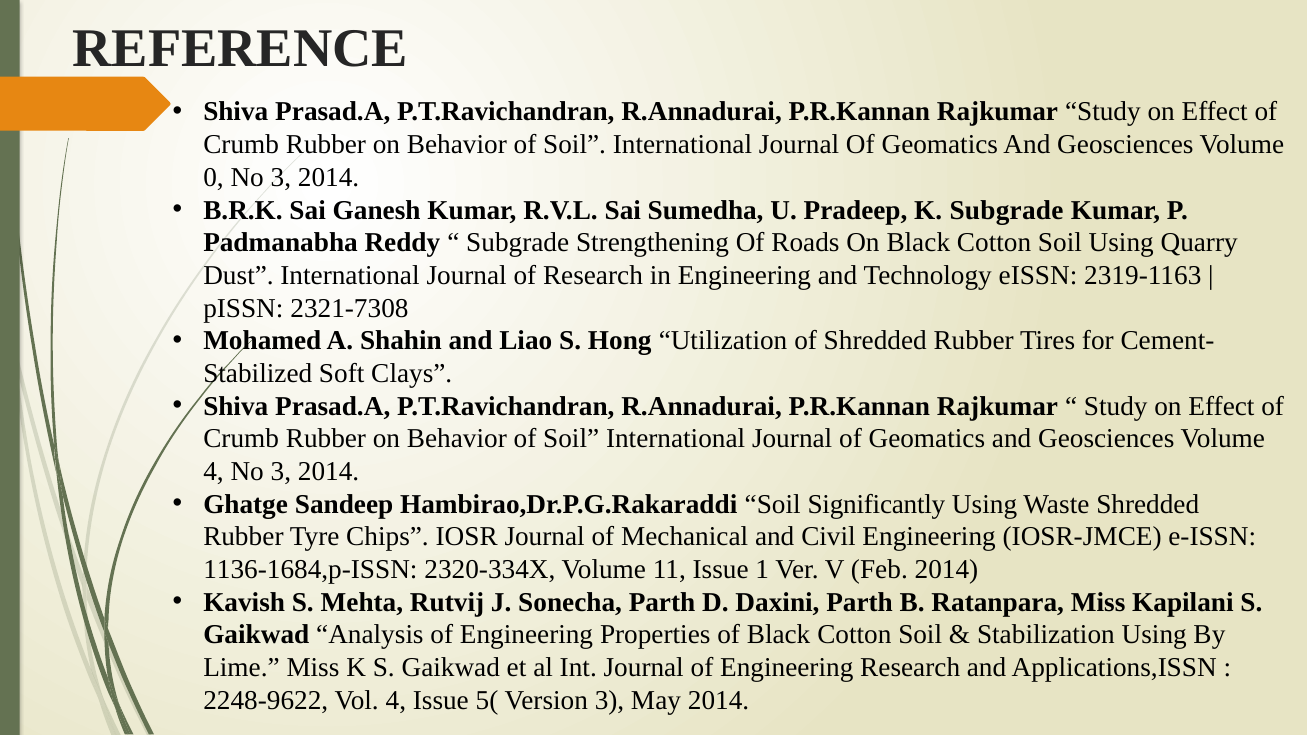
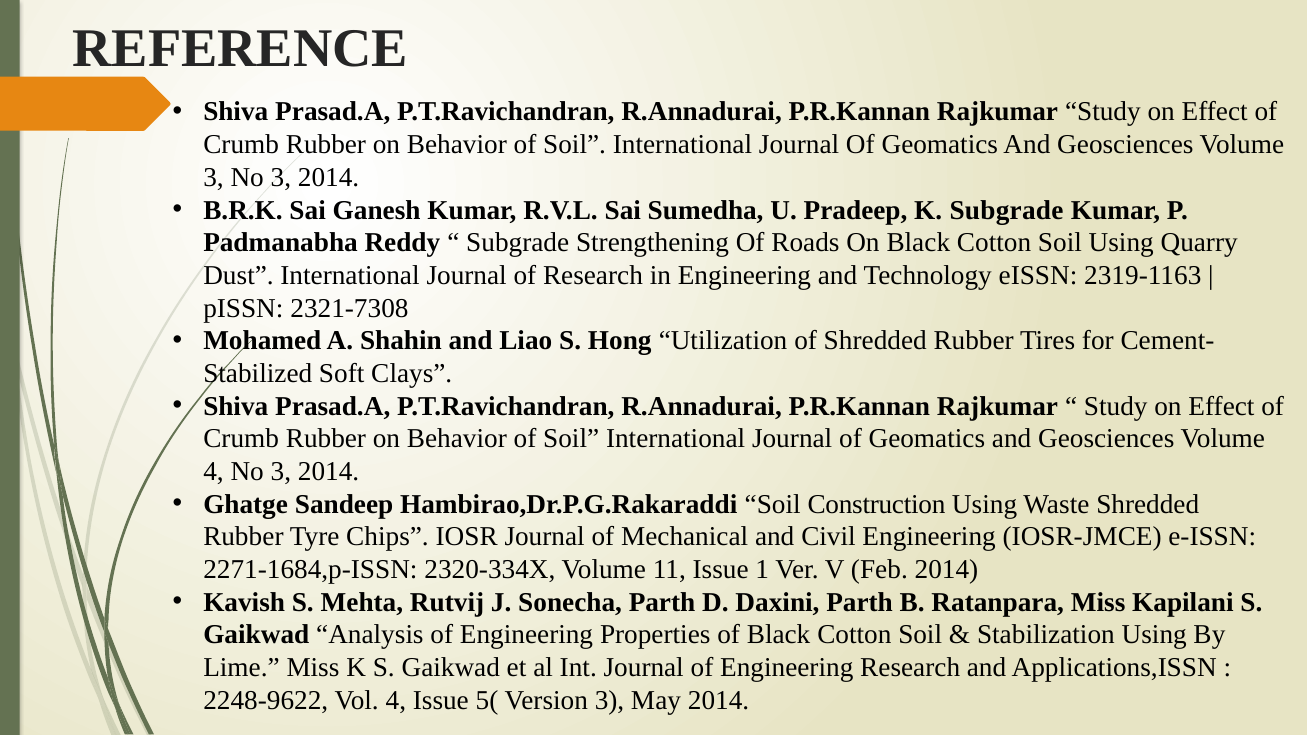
0 at (214, 177): 0 -> 3
Significantly: Significantly -> Construction
1136-1684,p-ISSN: 1136-1684,p-ISSN -> 2271-1684,p-ISSN
